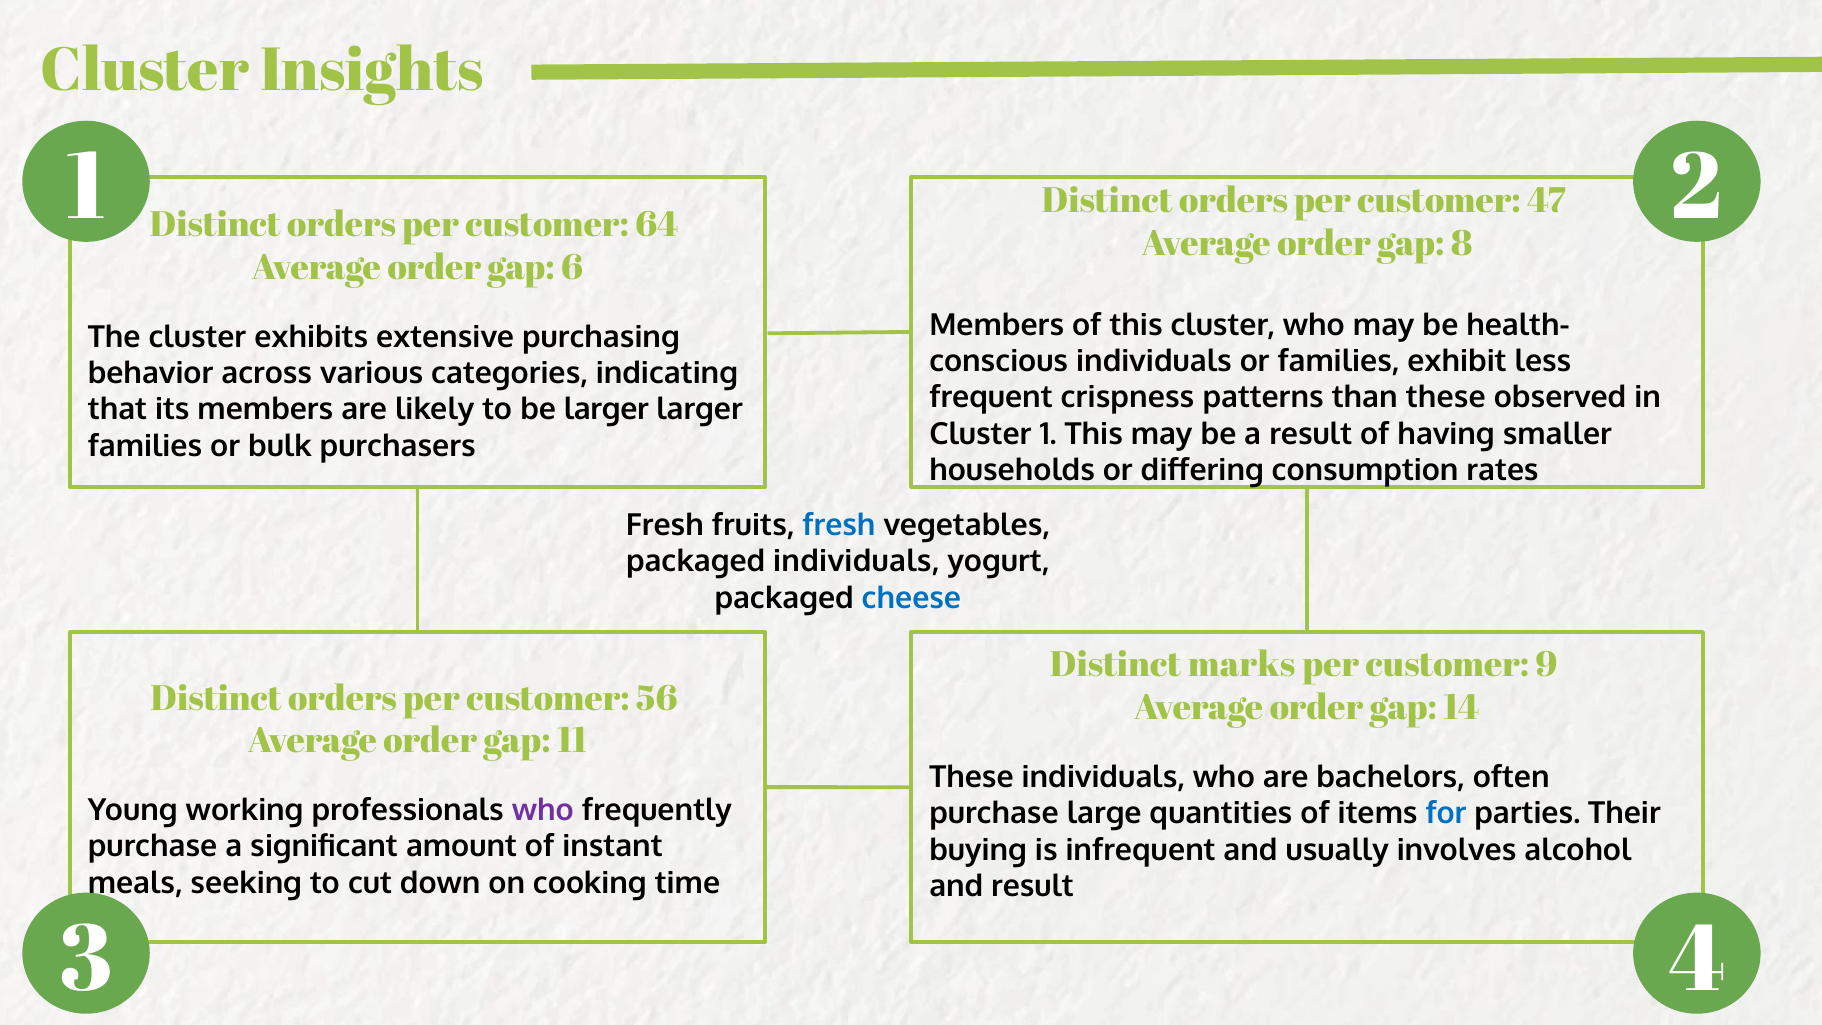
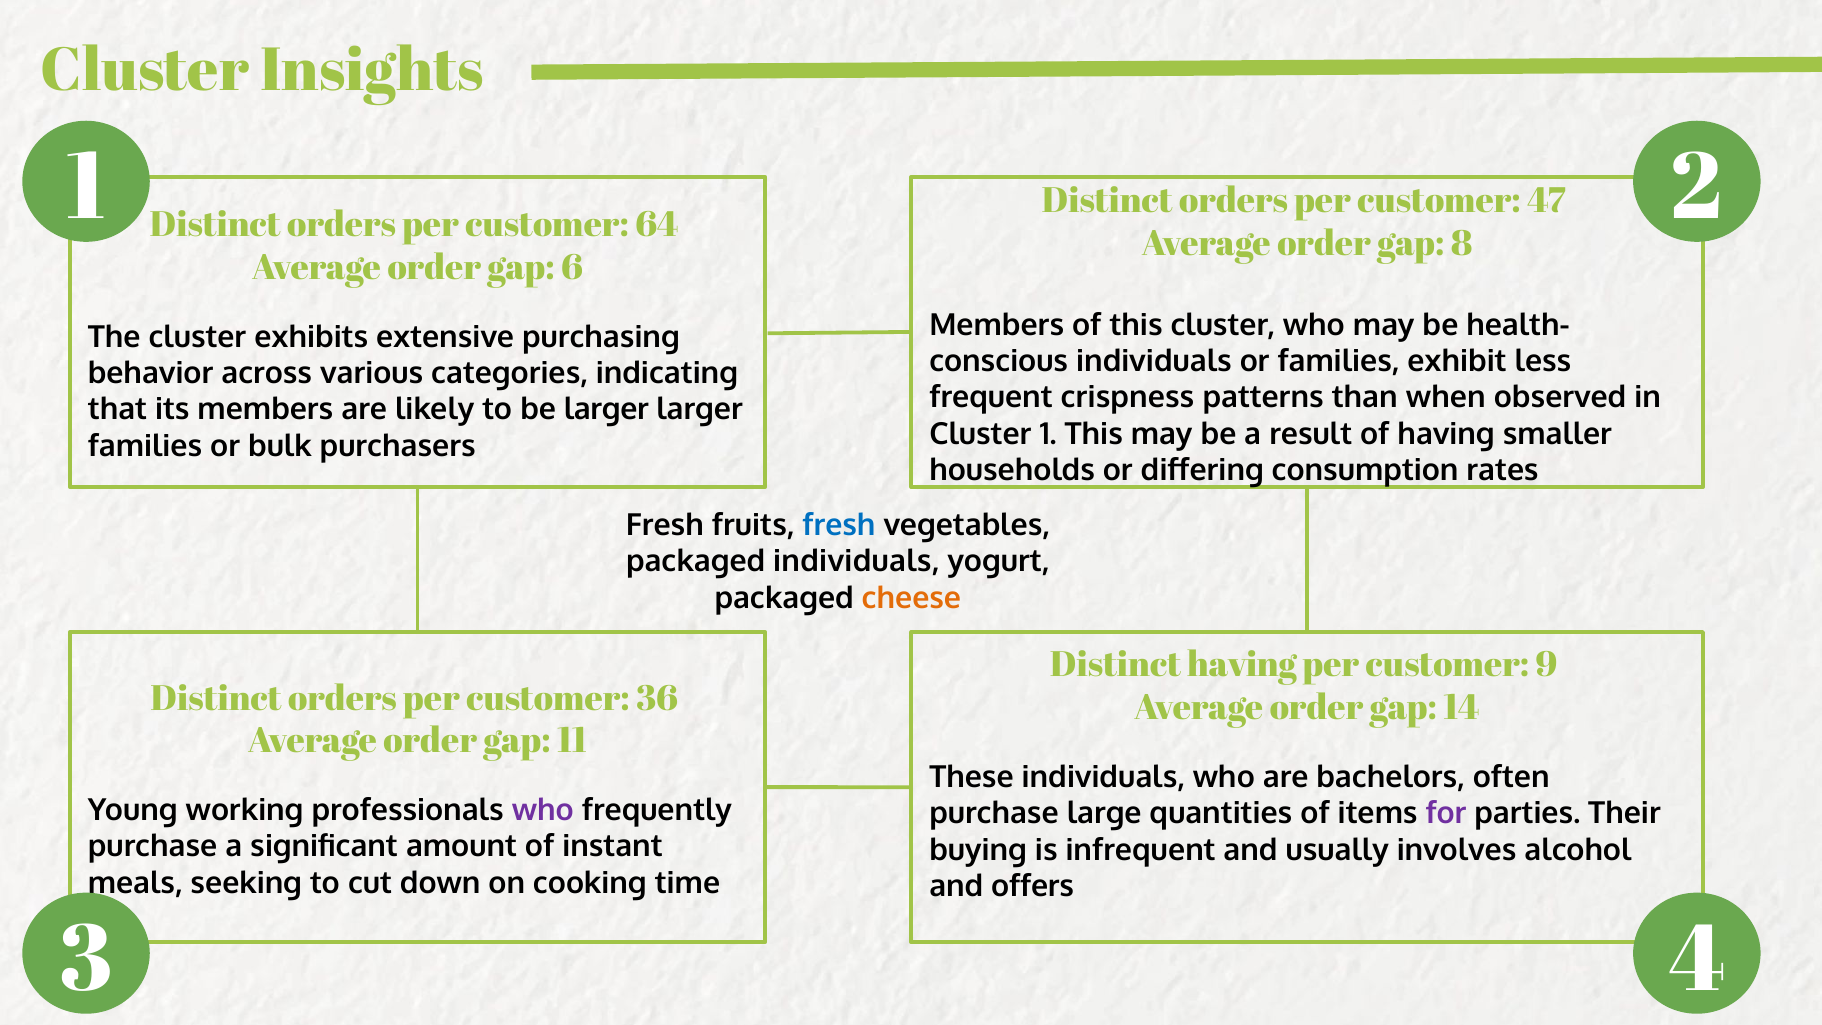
than these: these -> when
cheese colour: blue -> orange
Distinct marks: marks -> having
56: 56 -> 36
for colour: blue -> purple
and result: result -> offers
